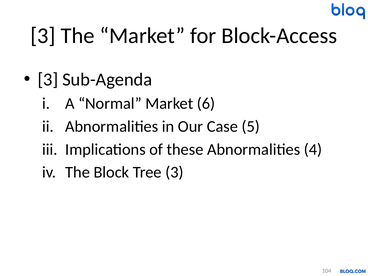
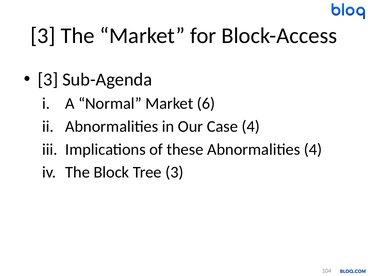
Case 5: 5 -> 4
